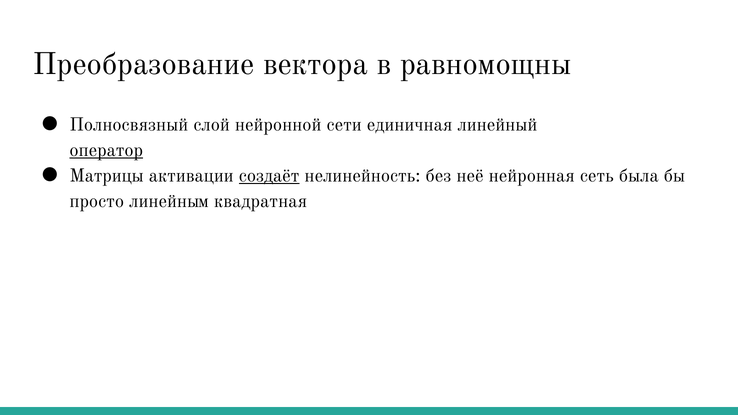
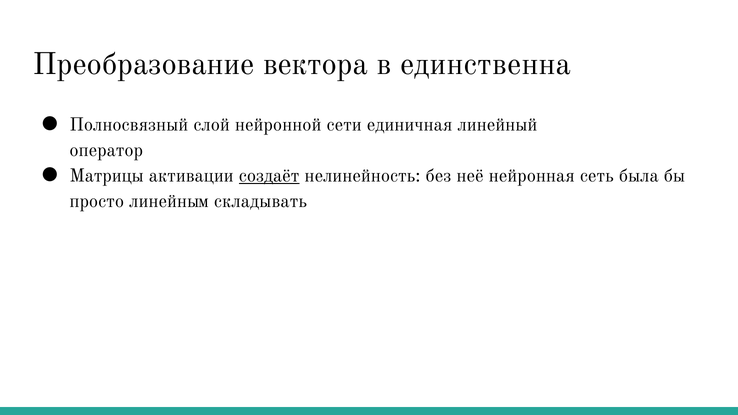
равномощны: равномощны -> единственна
оператор underline: present -> none
квадратная: квадратная -> складывать
